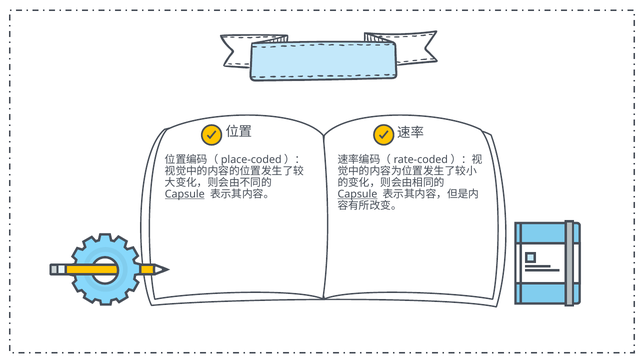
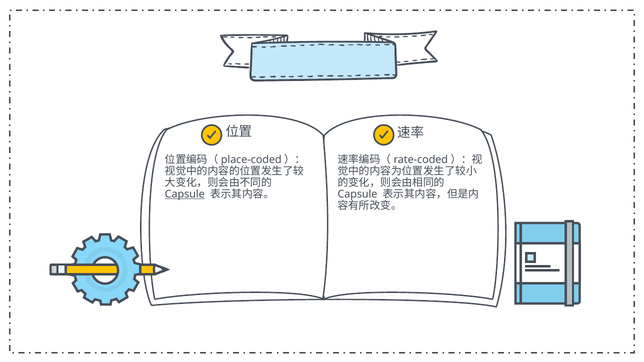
Capsule at (357, 194) underline: present -> none
